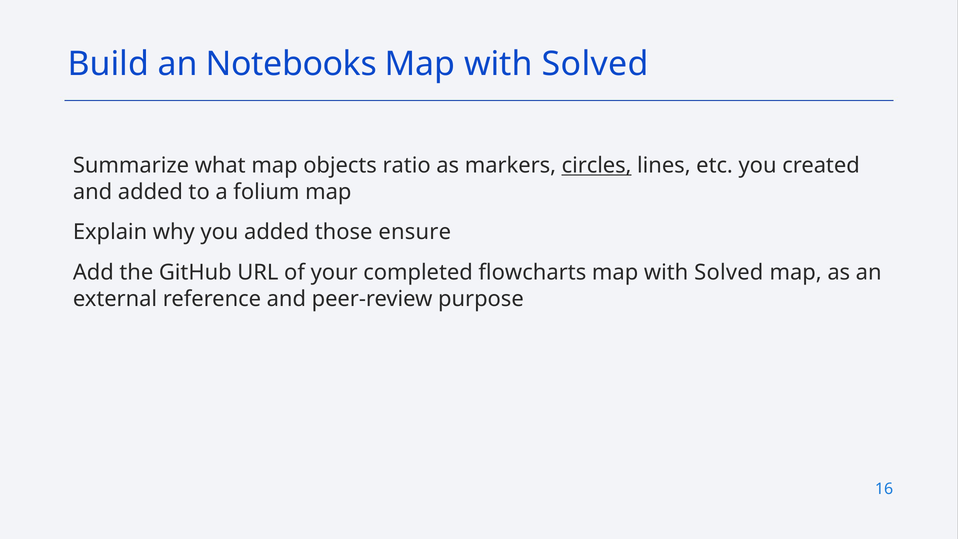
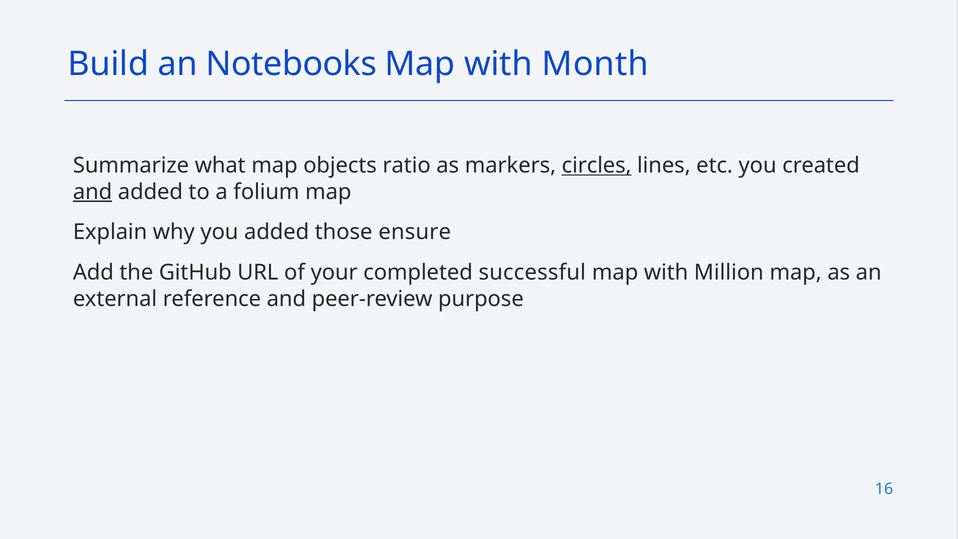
Solved at (595, 64): Solved -> Month
and at (93, 192) underline: none -> present
flowcharts: flowcharts -> successful
Solved at (729, 272): Solved -> Million
